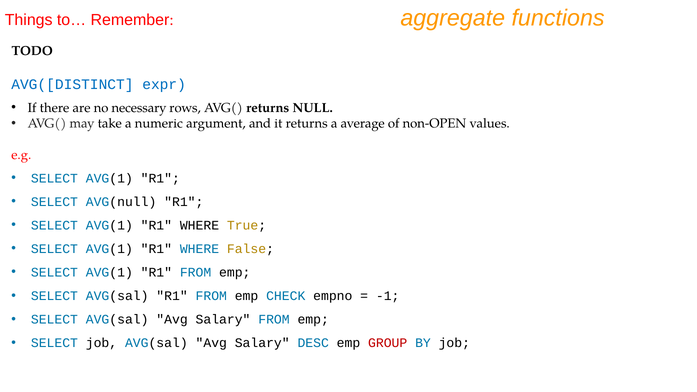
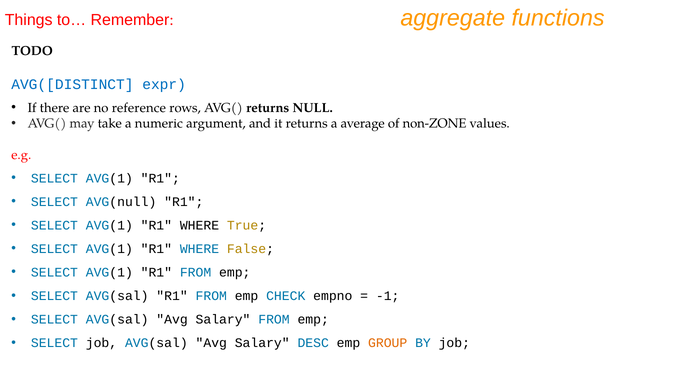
necessary: necessary -> reference
non-OPEN: non-OPEN -> non-ZONE
GROUP colour: red -> orange
